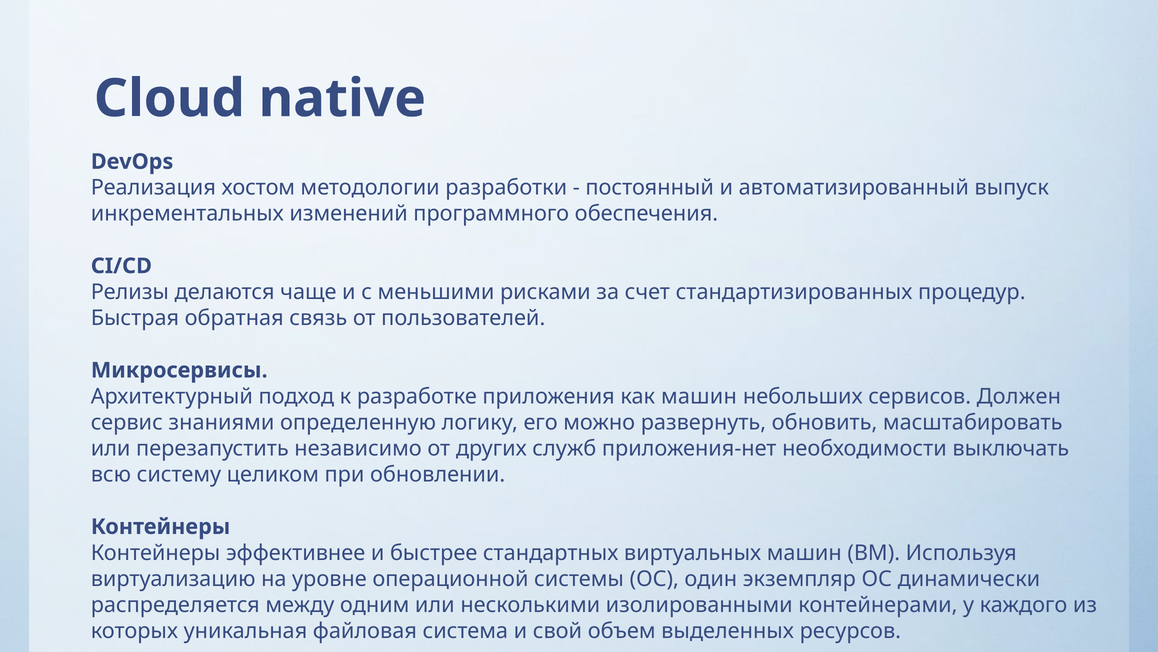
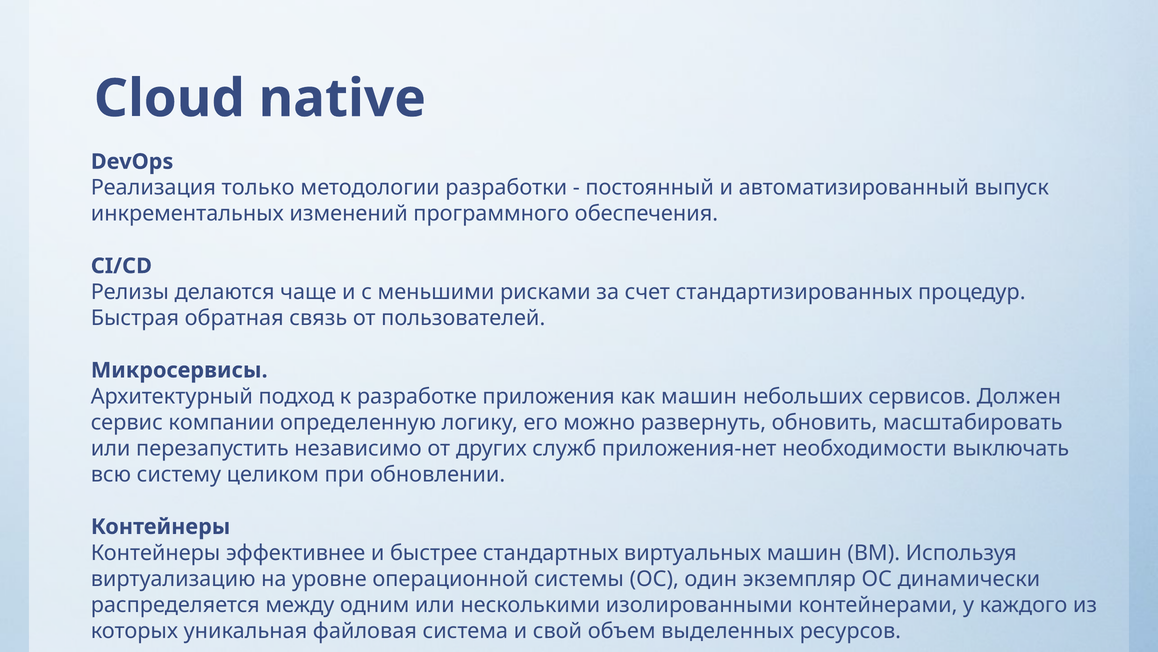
хостом: хостом -> только
знаниями: знаниями -> компании
